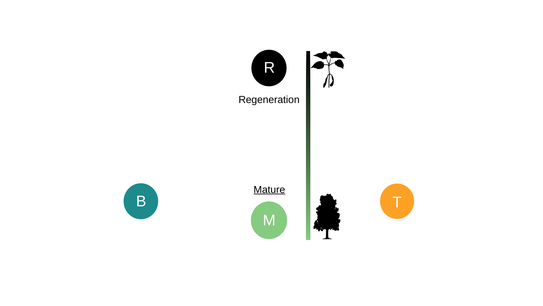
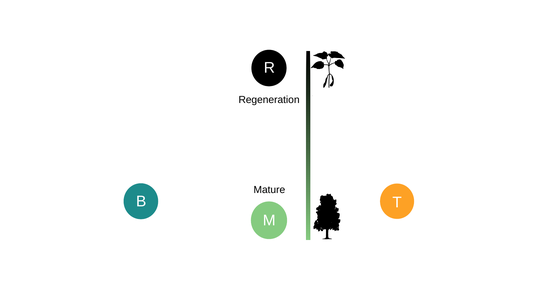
Mature underline: present -> none
